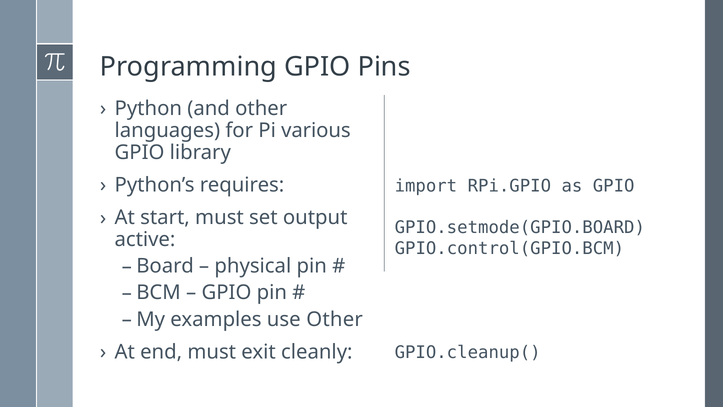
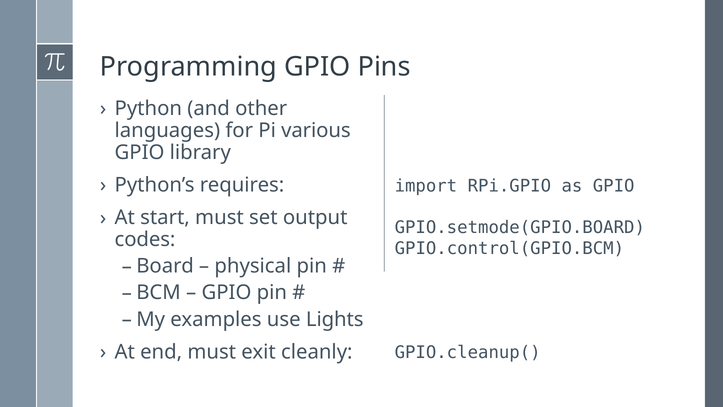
active: active -> codes
use Other: Other -> Lights
